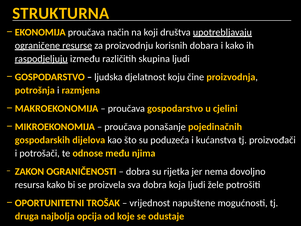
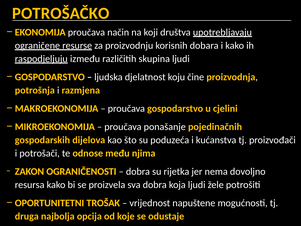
STRUKTURNA: STRUKTURNA -> POTROŠAČKO
